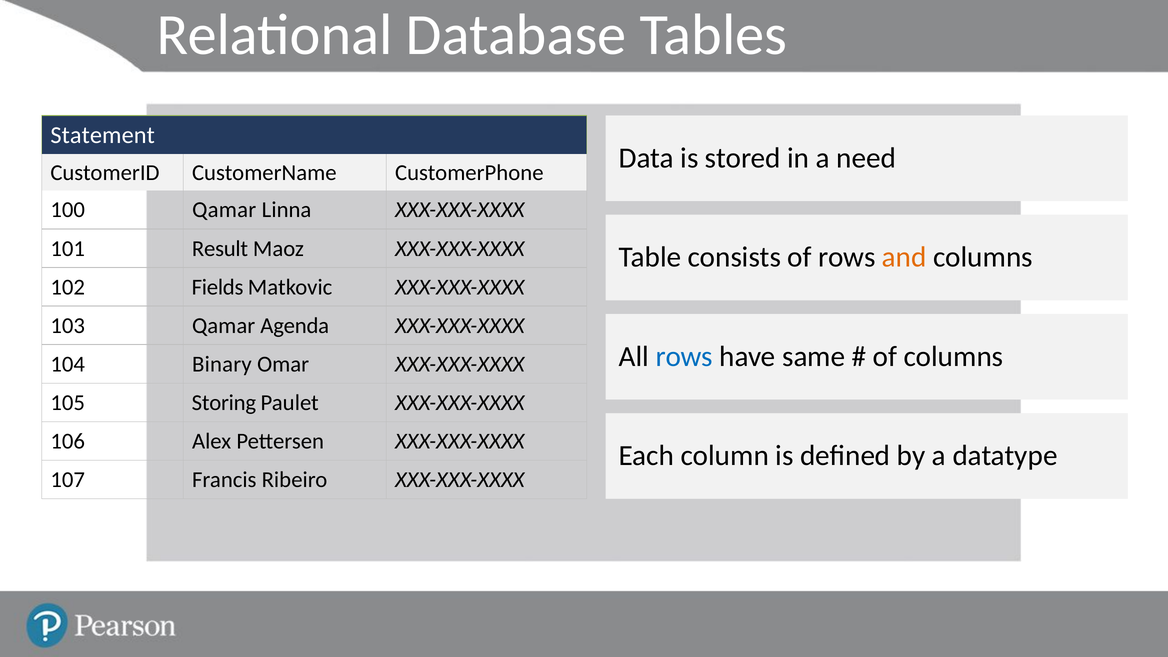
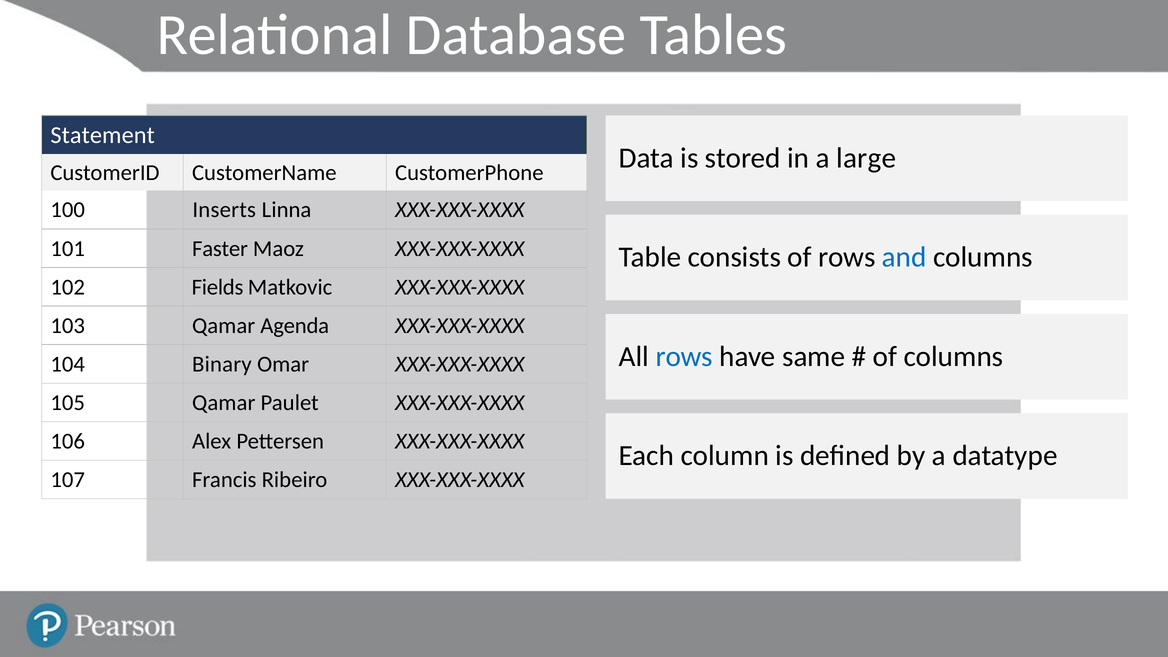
need: need -> large
100 Qamar: Qamar -> Inserts
Result: Result -> Faster
and colour: orange -> blue
105 Storing: Storing -> Qamar
